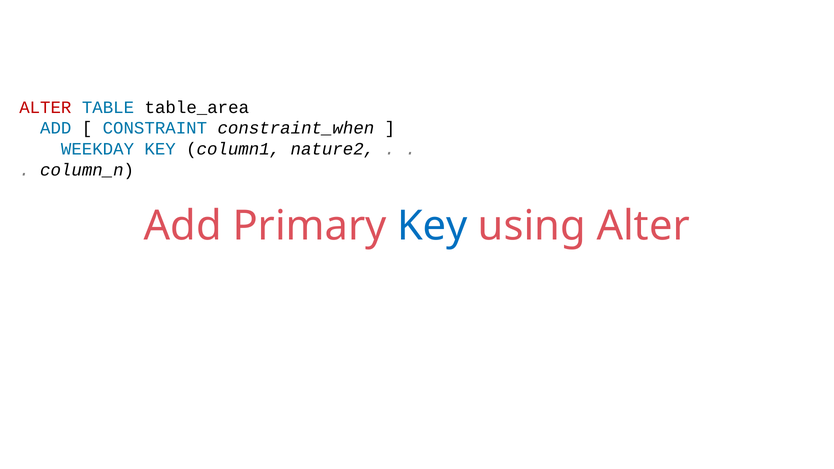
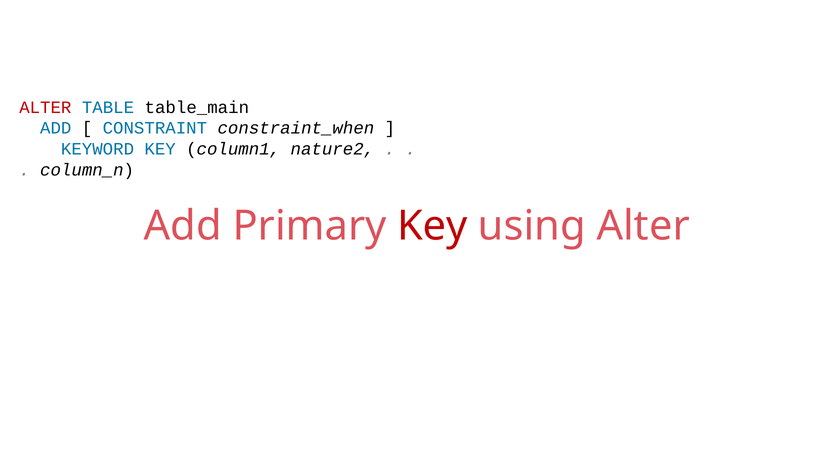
table_area: table_area -> table_main
WEEKDAY: WEEKDAY -> KEYWORD
Key at (432, 226) colour: blue -> red
